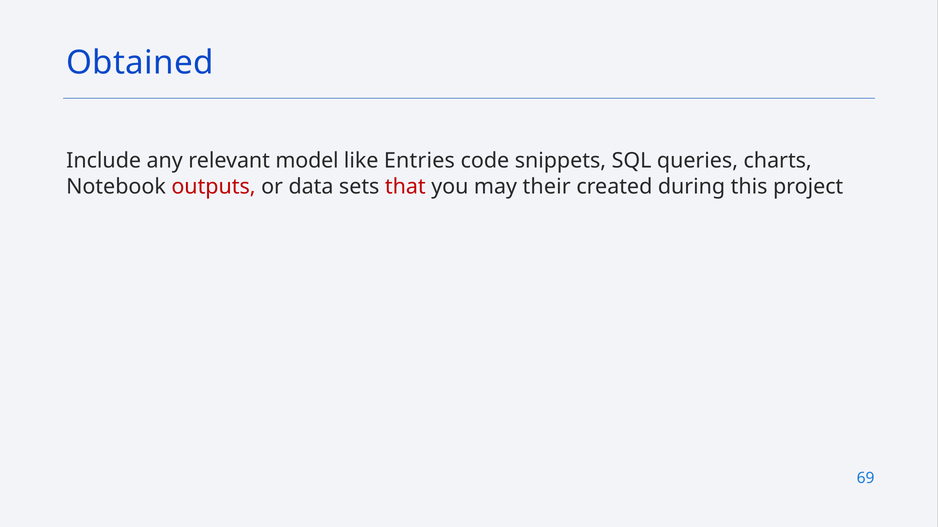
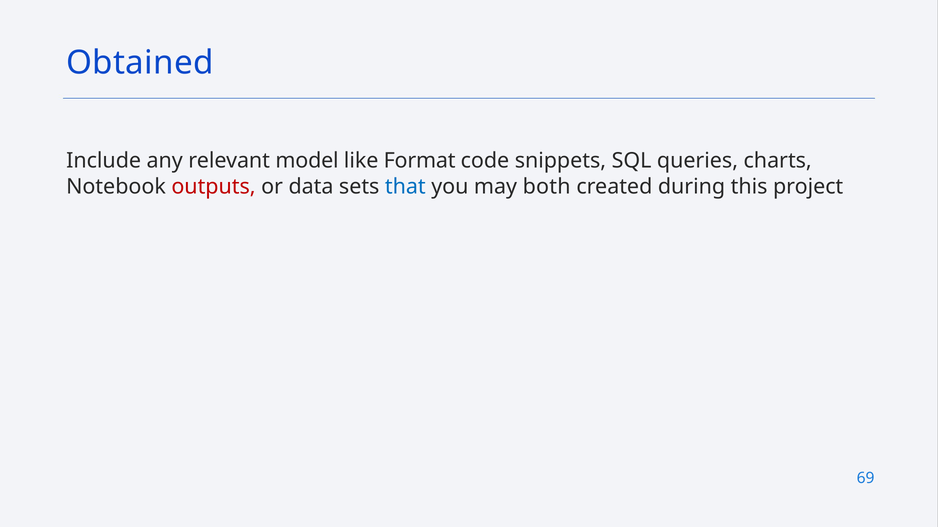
Entries: Entries -> Format
that colour: red -> blue
their: their -> both
